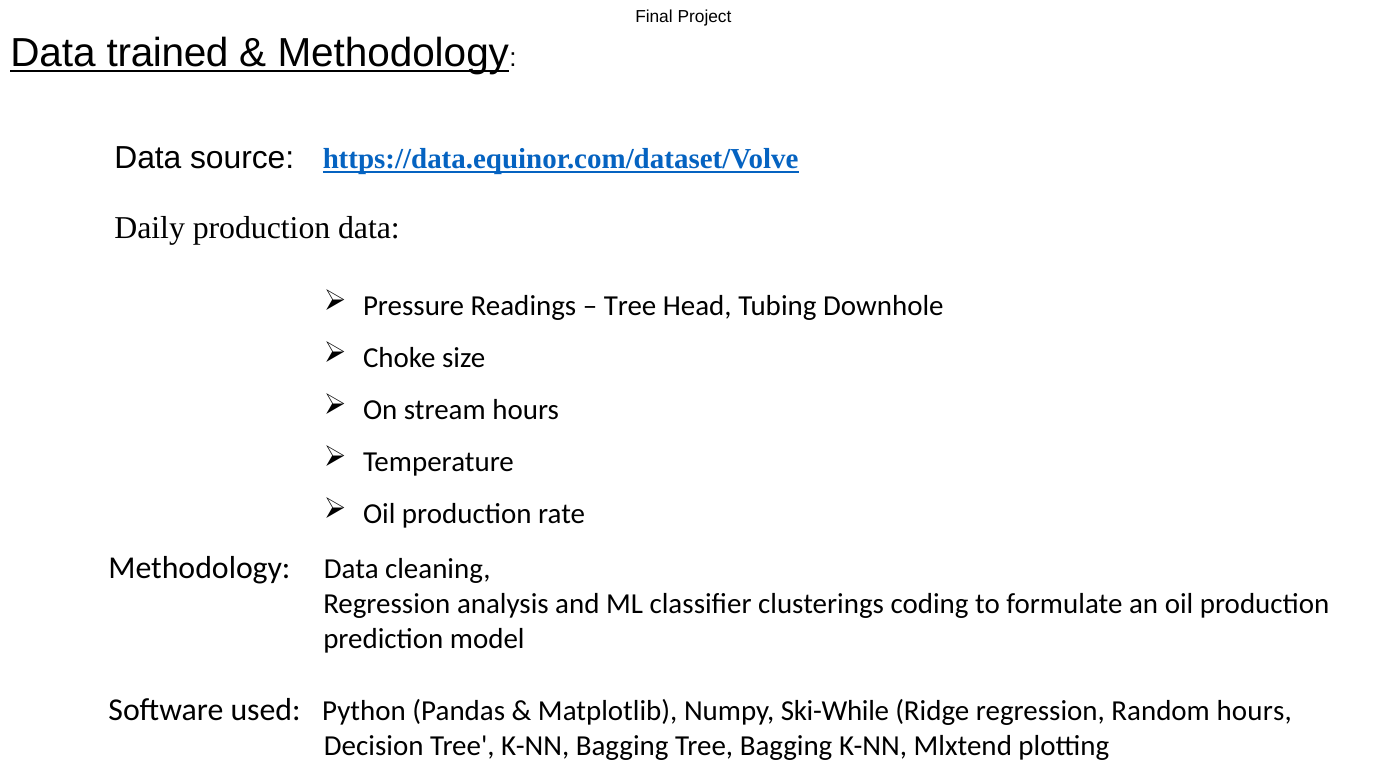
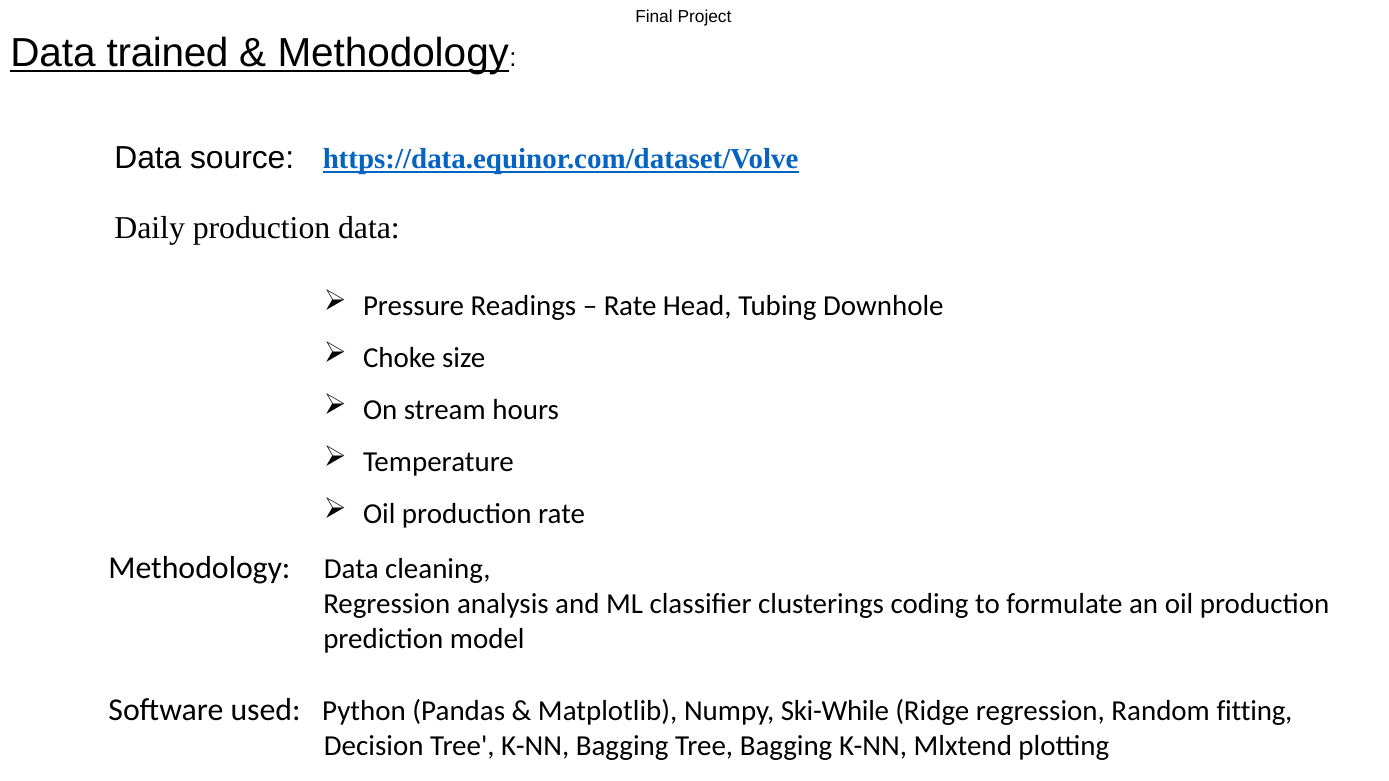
Tree at (630, 306): Tree -> Rate
Random hours: hours -> fitting
